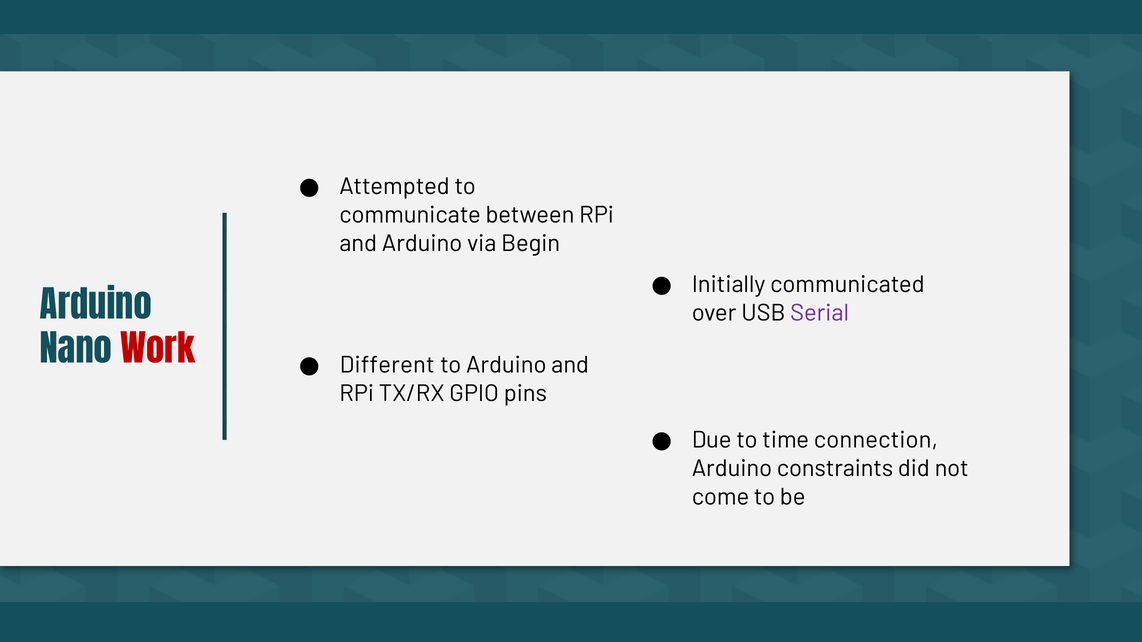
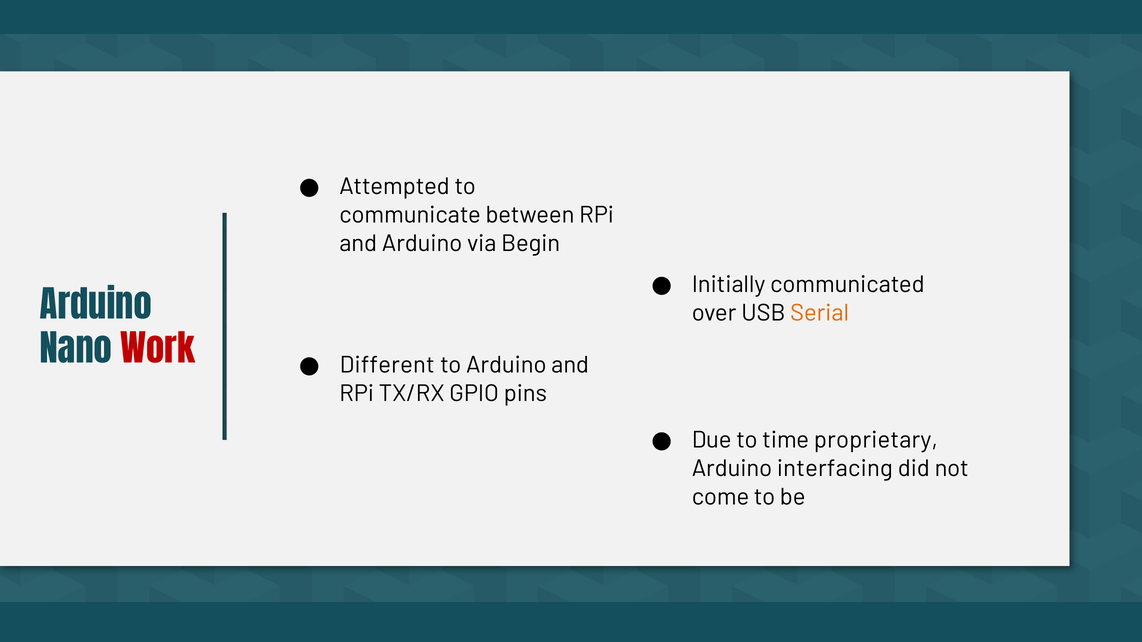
Serial colour: purple -> orange
connection: connection -> proprietary
constraints: constraints -> interfacing
